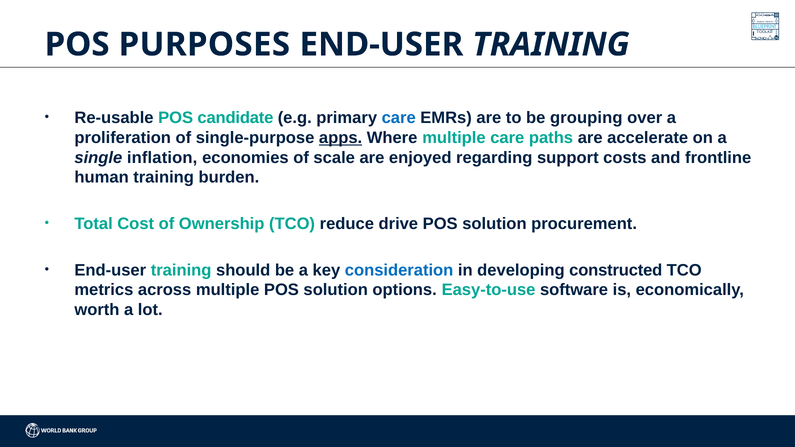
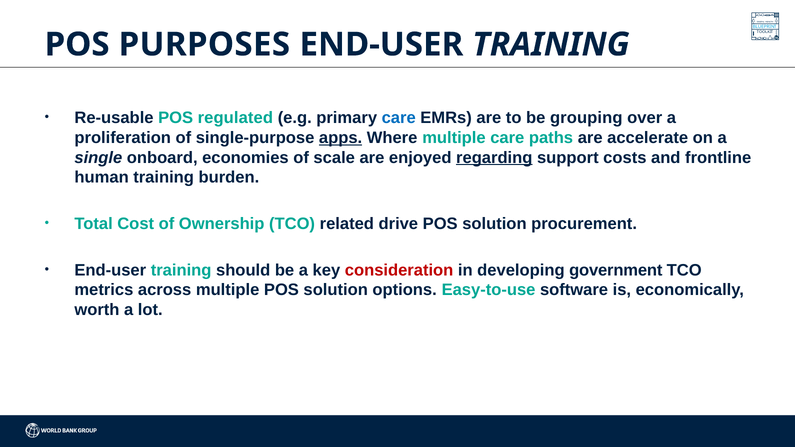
candidate: candidate -> regulated
inflation: inflation -> onboard
regarding underline: none -> present
reduce: reduce -> related
consideration colour: blue -> red
constructed: constructed -> government
